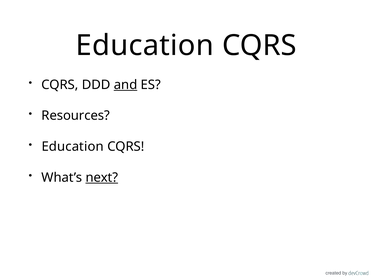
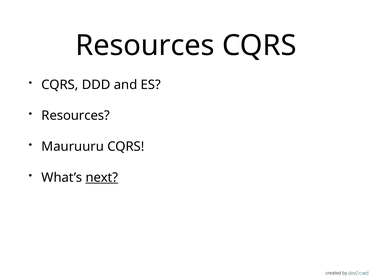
Education at (145, 46): Education -> Resources
and underline: present -> none
Education at (73, 147): Education -> Mauruuru
